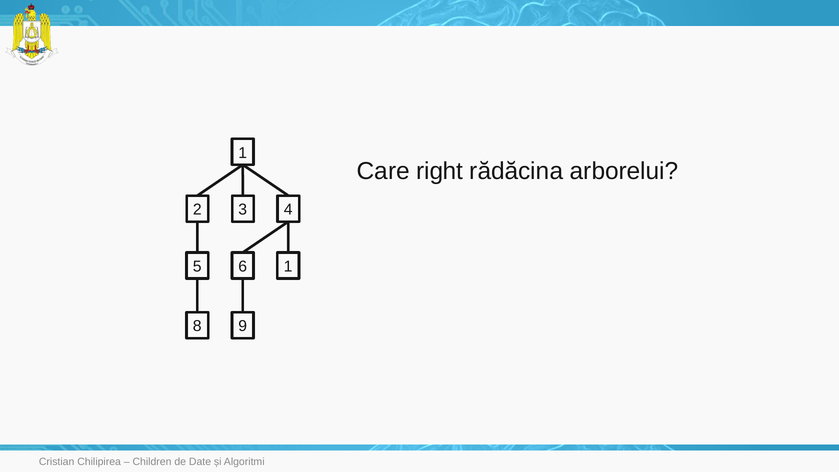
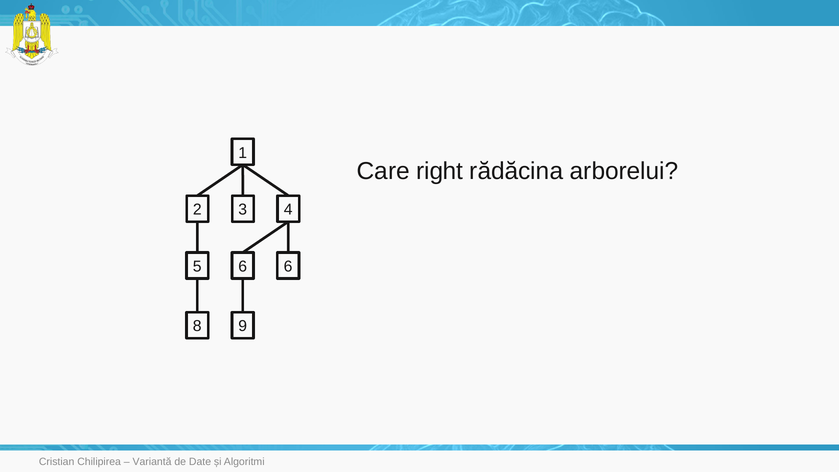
6 1: 1 -> 6
Children: Children -> Variantă
